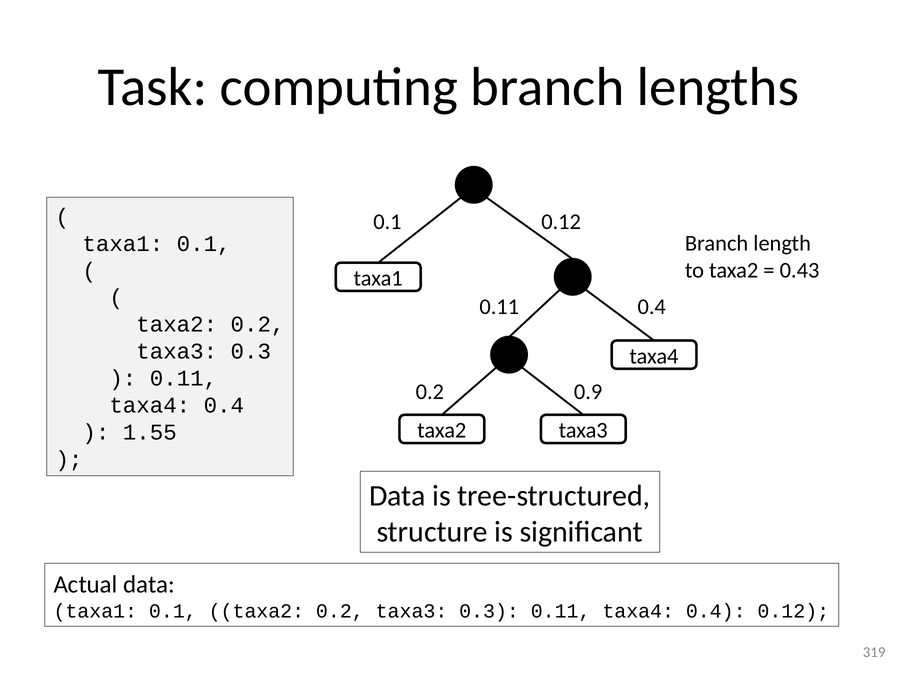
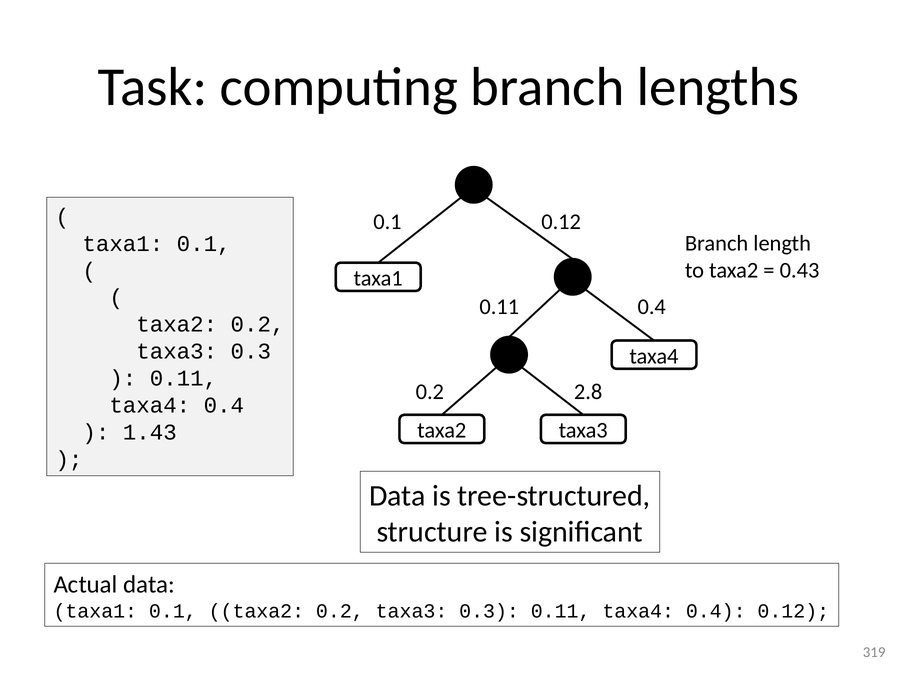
0.9: 0.9 -> 2.8
1.55: 1.55 -> 1.43
